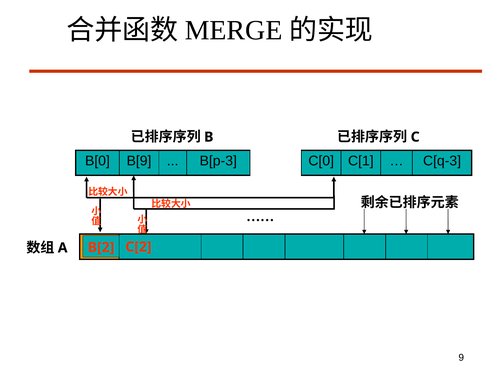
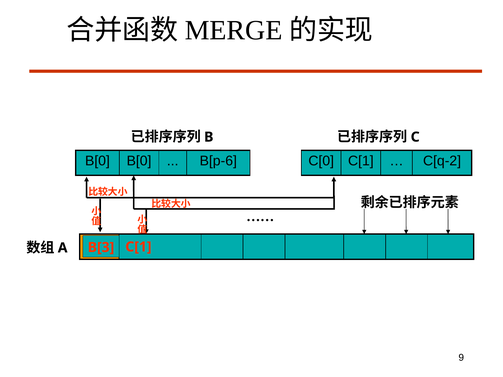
B[0 B[9: B[9 -> B[0
B[p-3: B[p-3 -> B[p-6
C[q-3: C[q-3 -> C[q-2
C[2 at (138, 247): C[2 -> C[1
B[2: B[2 -> B[3
